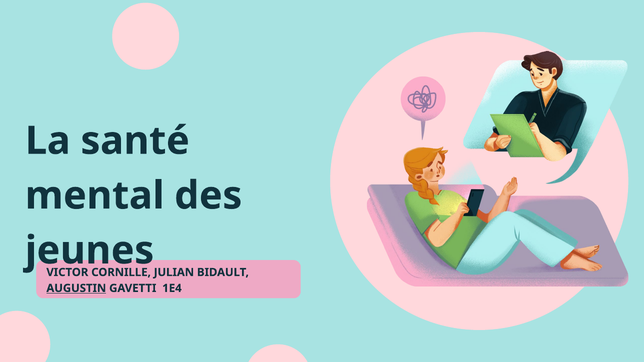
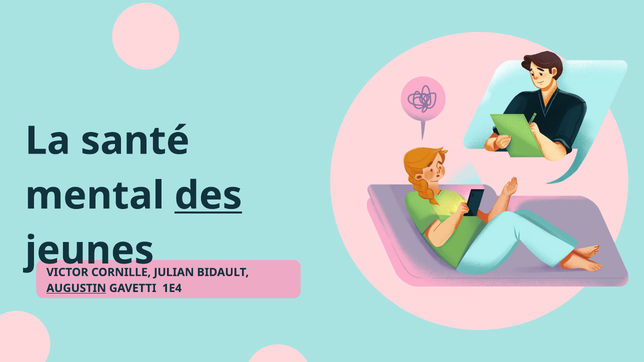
des underline: none -> present
